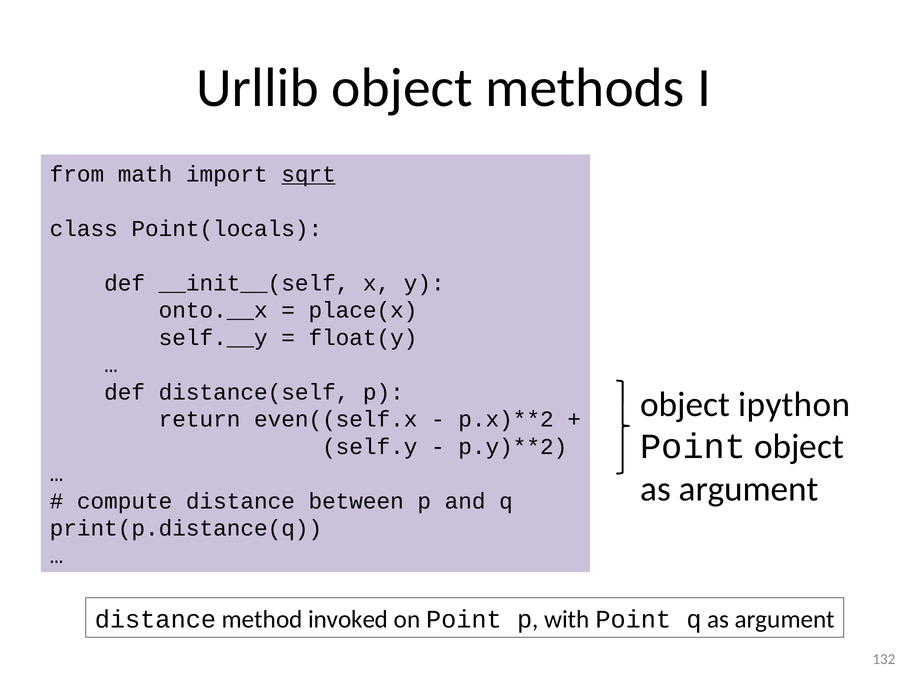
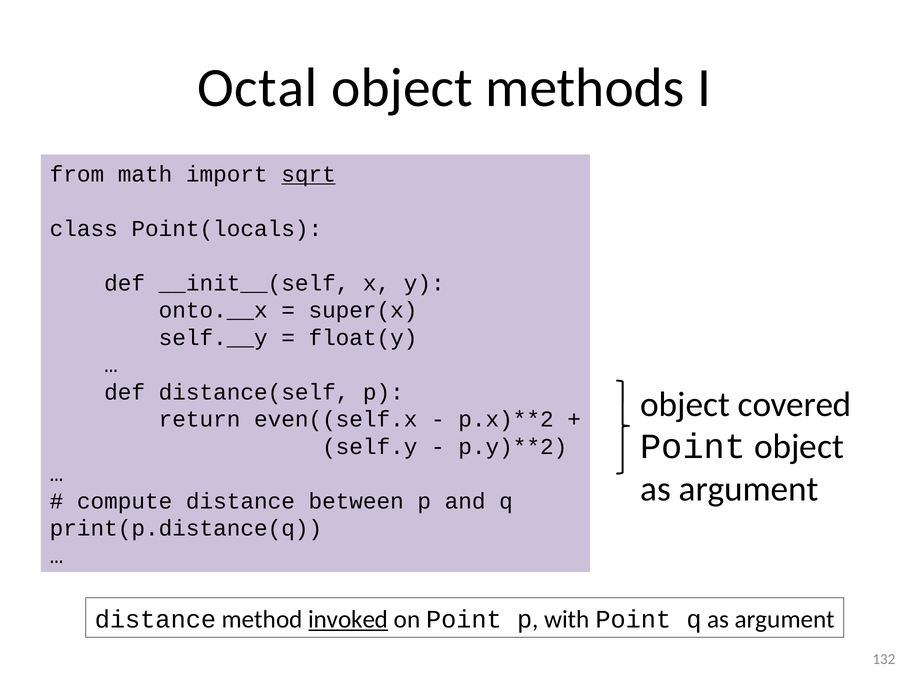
Urllib: Urllib -> Octal
place(x: place(x -> super(x
ipython: ipython -> covered
invoked underline: none -> present
